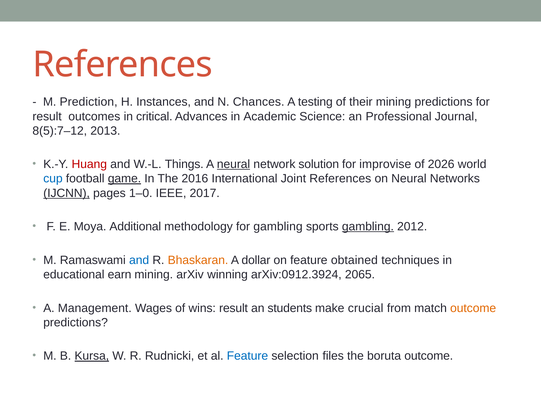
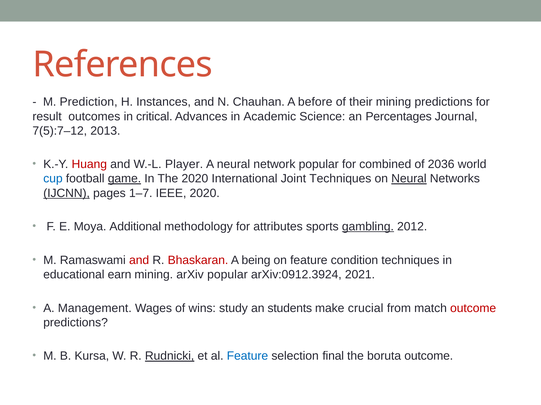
Chances: Chances -> Chauhan
testing: testing -> before
Professional: Professional -> Percentages
8(5):7–12: 8(5):7–12 -> 7(5):7–12
Things: Things -> Player
neural at (233, 165) underline: present -> none
network solution: solution -> popular
improvise: improvise -> combined
2026: 2026 -> 2036
The 2016: 2016 -> 2020
Joint References: References -> Techniques
Neural at (409, 179) underline: none -> present
1–0: 1–0 -> 1–7
IEEE 2017: 2017 -> 2020
for gambling: gambling -> attributes
and at (139, 261) colour: blue -> red
Bhaskaran colour: orange -> red
dollar: dollar -> being
obtained: obtained -> condition
arXiv winning: winning -> popular
2065: 2065 -> 2021
wins result: result -> study
outcome at (473, 309) colour: orange -> red
Kursa underline: present -> none
Rudnicki underline: none -> present
files: files -> final
